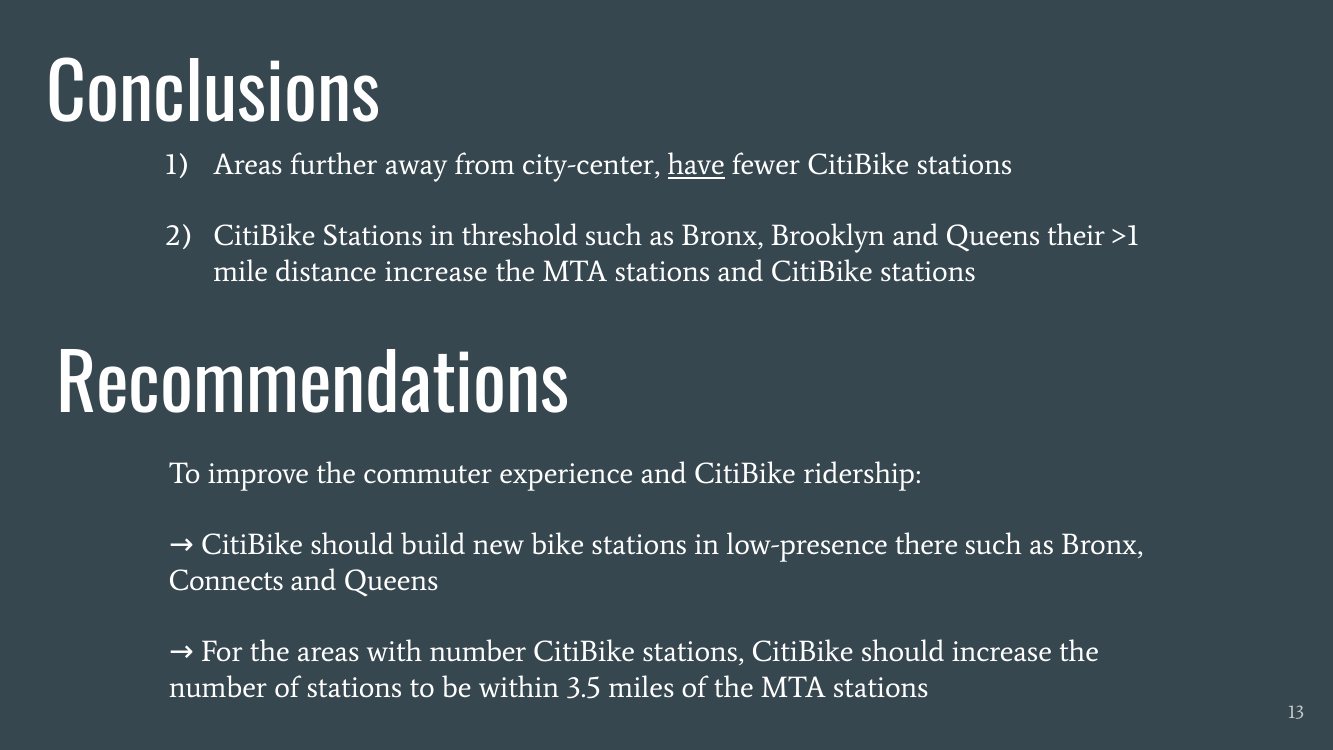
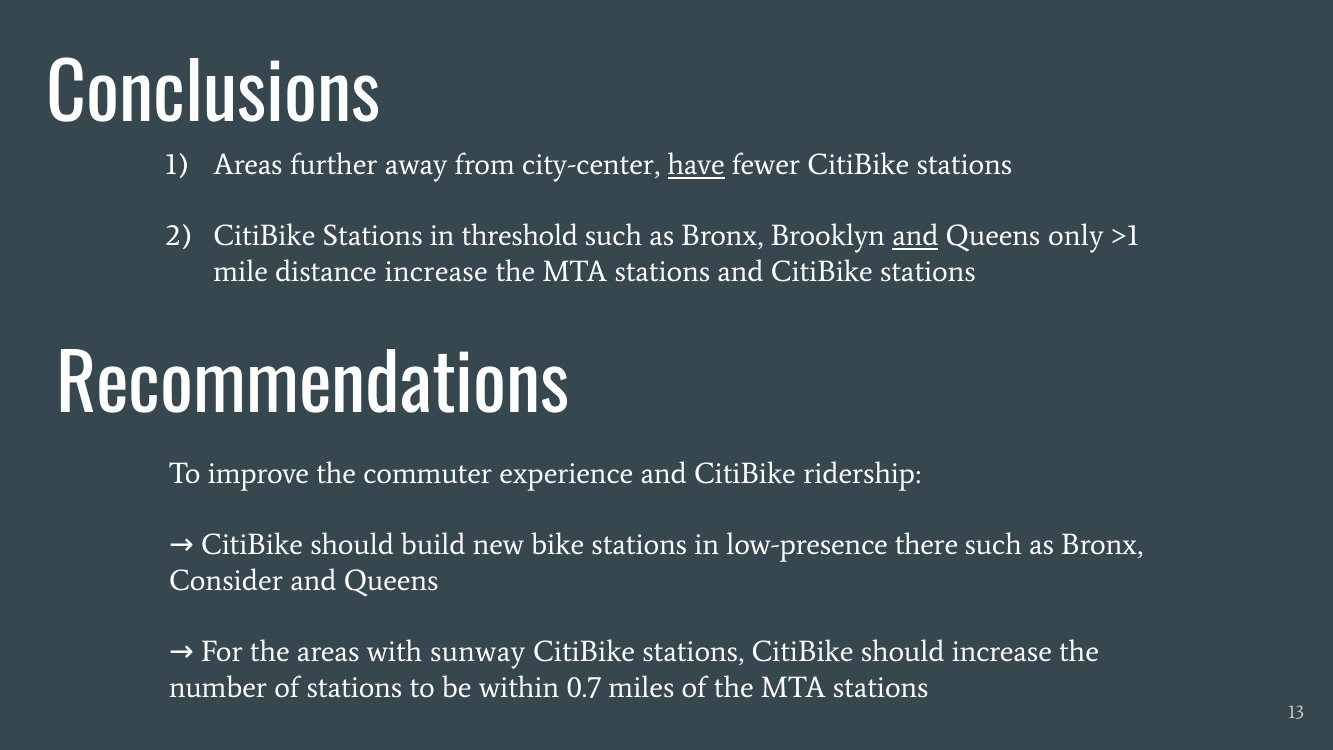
and at (915, 236) underline: none -> present
their: their -> only
Connects: Connects -> Consider
with number: number -> sunway
3.5: 3.5 -> 0.7
